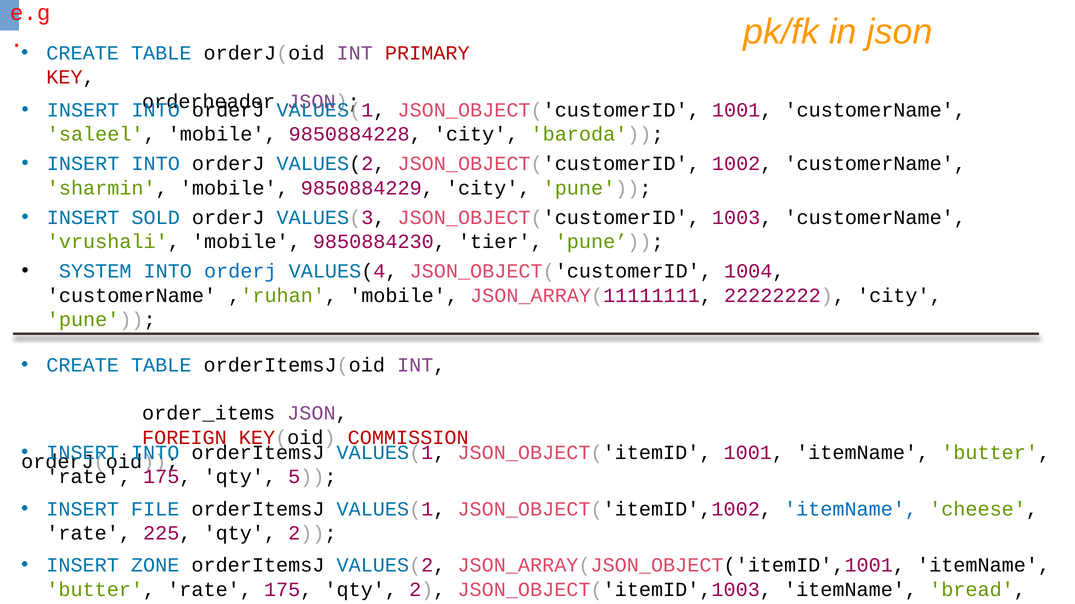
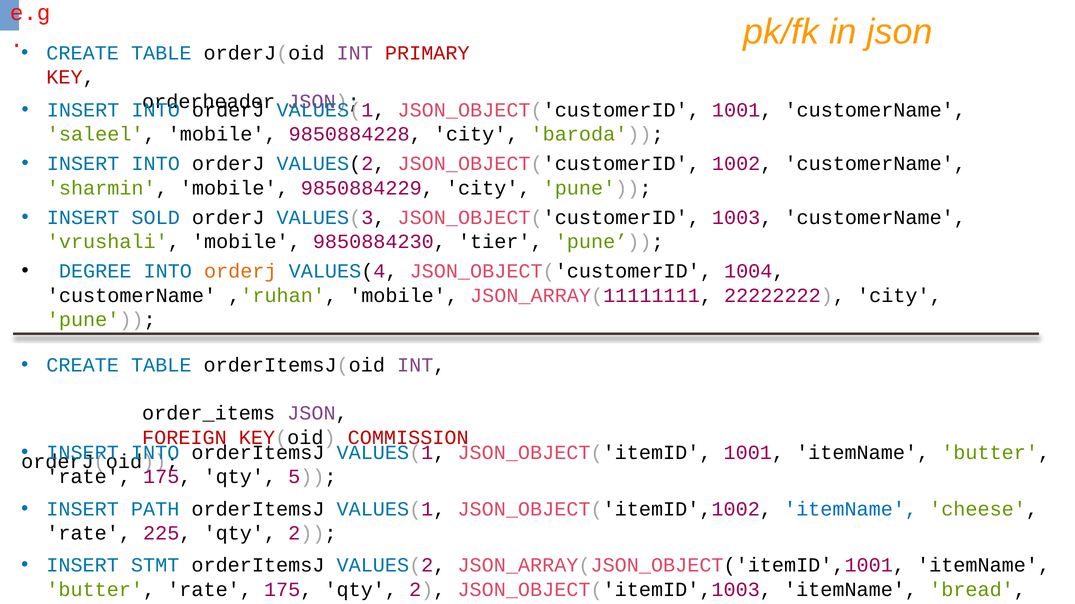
SYSTEM: SYSTEM -> DEGREE
orderj at (240, 272) colour: blue -> orange
FILE: FILE -> PATH
ZONE: ZONE -> STMT
